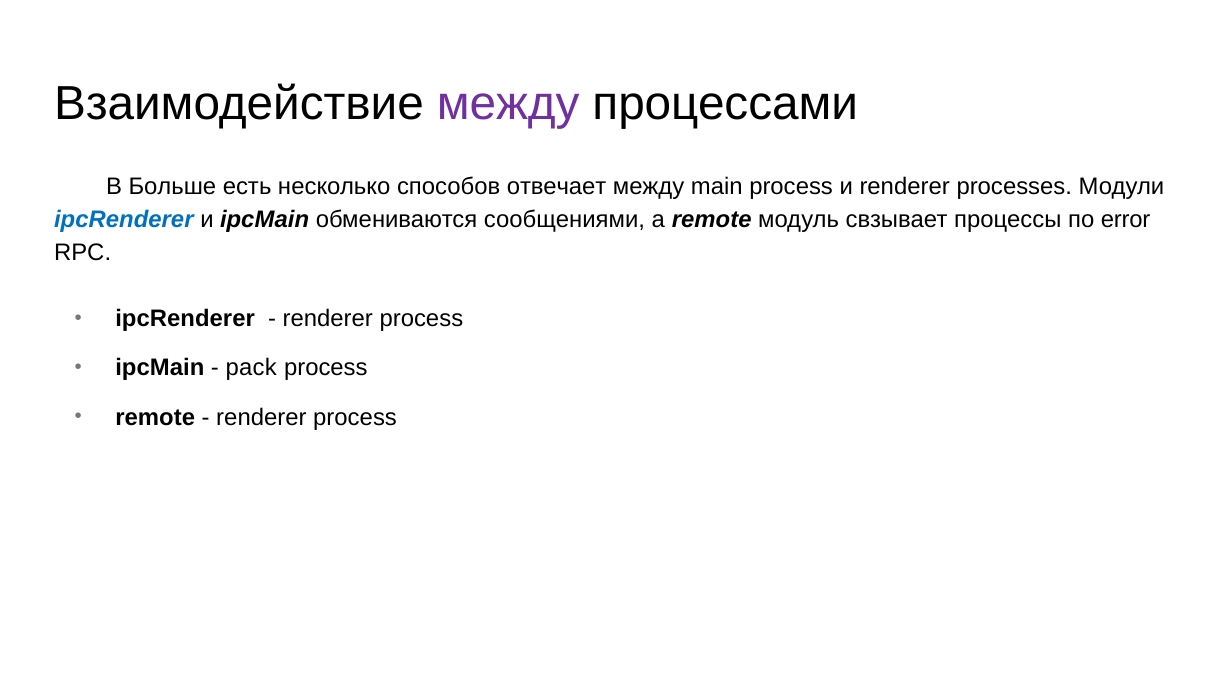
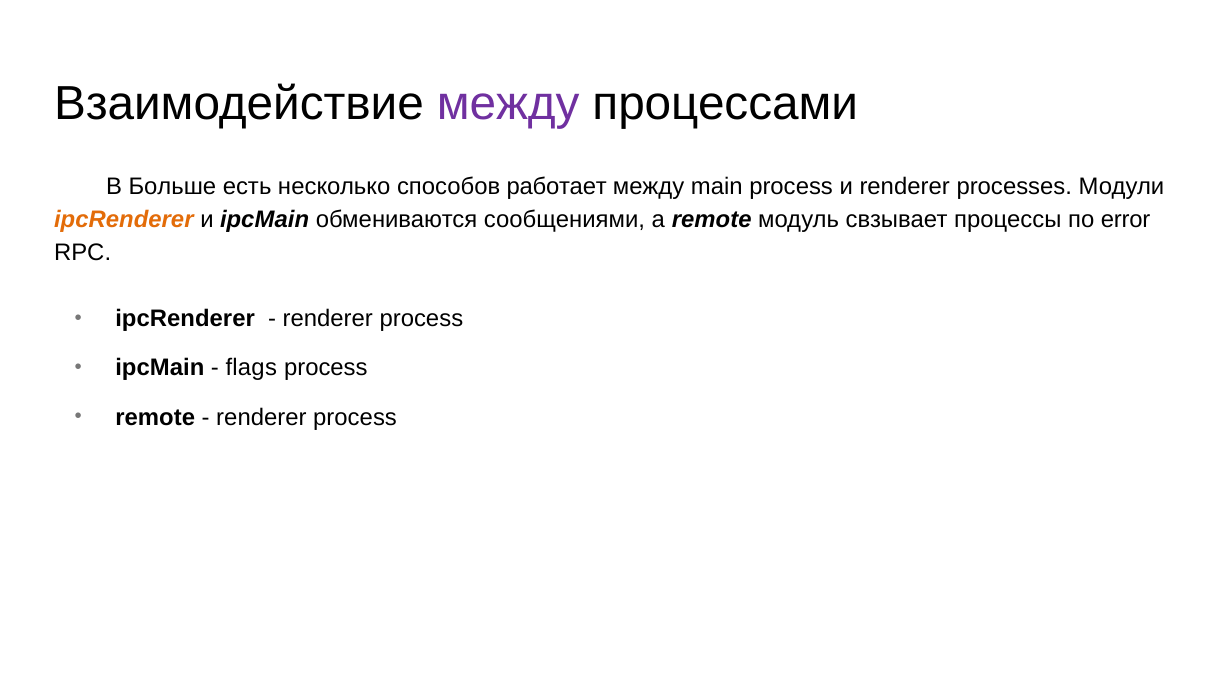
отвечает: отвечает -> работает
ipcRenderer at (124, 220) colour: blue -> orange
pack: pack -> flags
